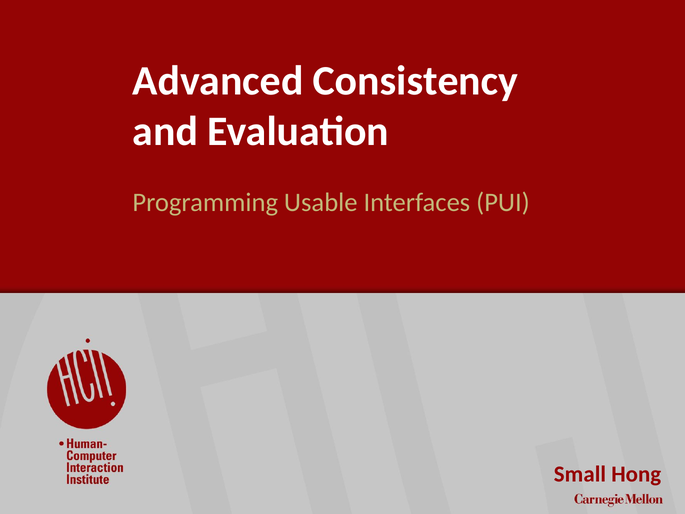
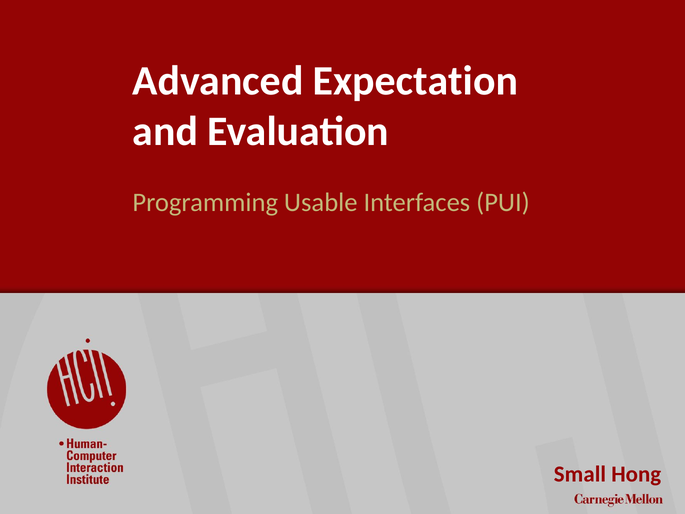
Consistency: Consistency -> Expectation
